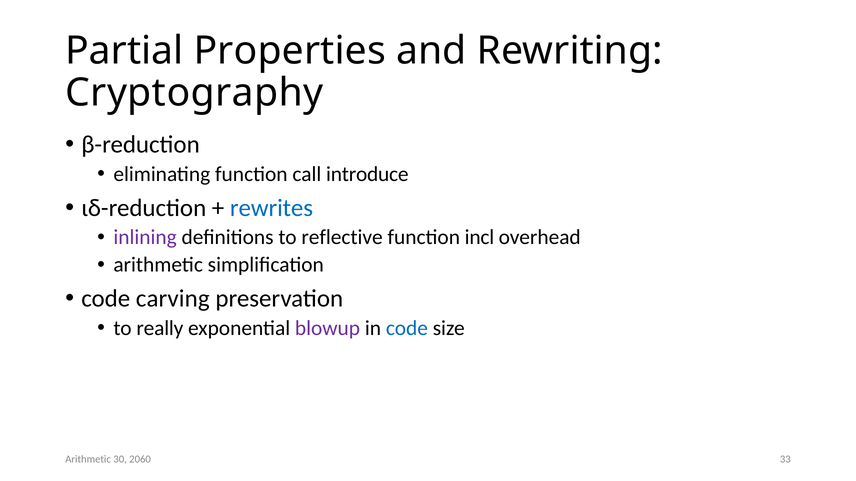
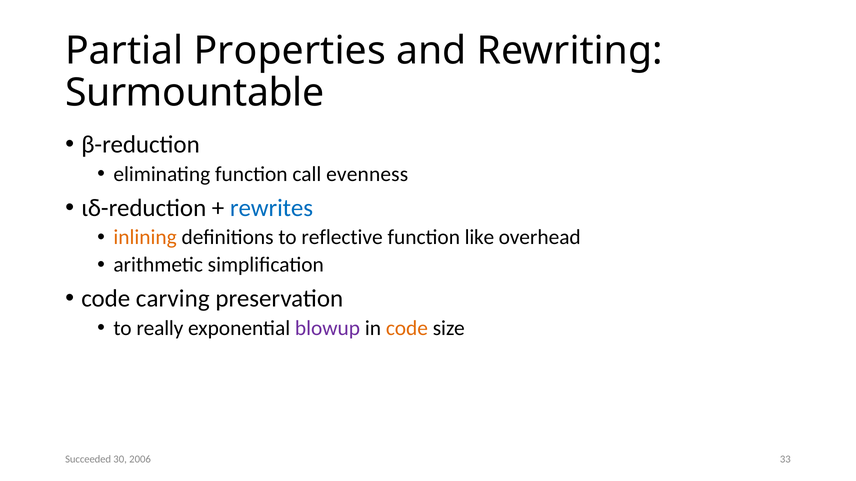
Cryptography: Cryptography -> Surmountable
introduce: introduce -> evenness
inlining colour: purple -> orange
incl: incl -> like
code at (407, 329) colour: blue -> orange
Arithmetic at (88, 460): Arithmetic -> Succeeded
2060: 2060 -> 2006
